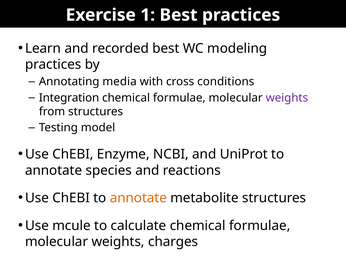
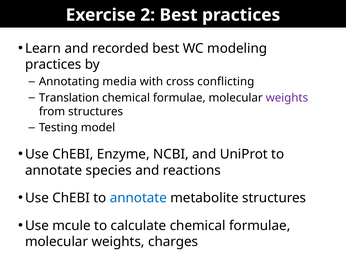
1: 1 -> 2
conditions: conditions -> conflicting
Integration: Integration -> Translation
annotate at (138, 198) colour: orange -> blue
